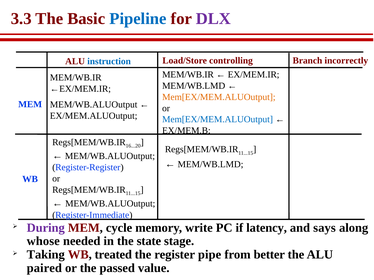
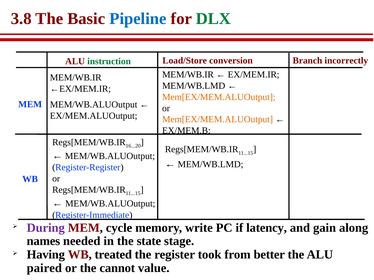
3.3: 3.3 -> 3.8
DLX colour: purple -> green
instruction colour: blue -> green
controlling: controlling -> conversion
Mem[EX/MEM.ALUOutput at (218, 120) colour: blue -> orange
says: says -> gain
whose: whose -> names
Taking: Taking -> Having
pipe: pipe -> took
passed: passed -> cannot
